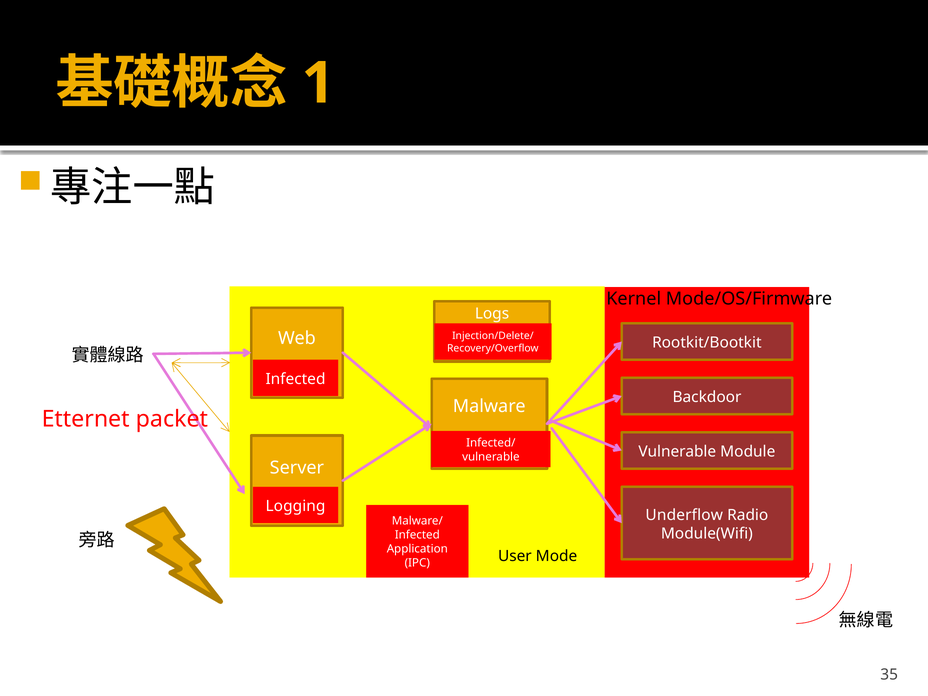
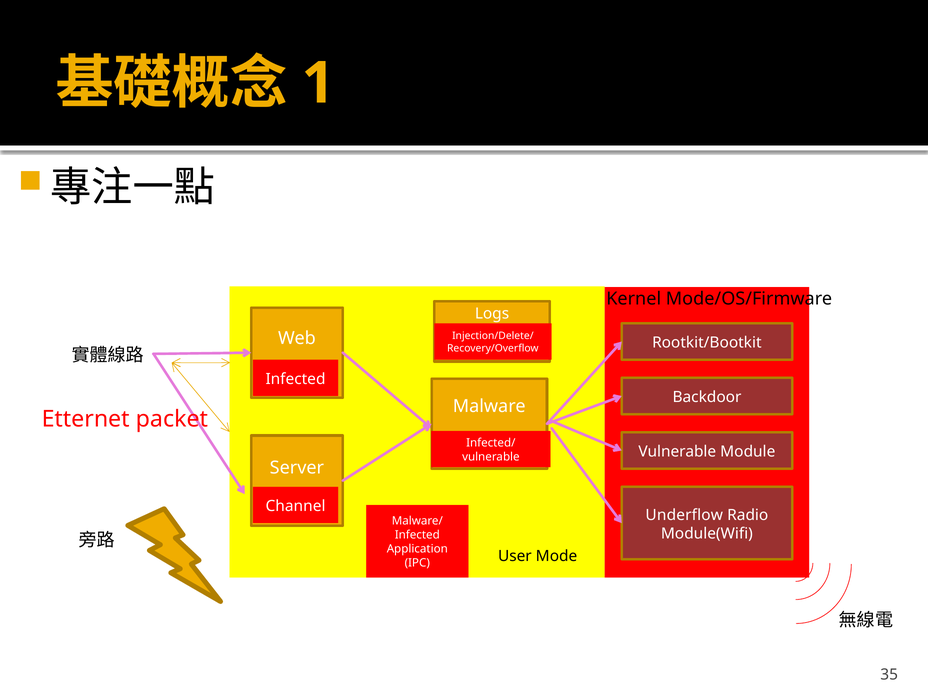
Logging: Logging -> Channel
